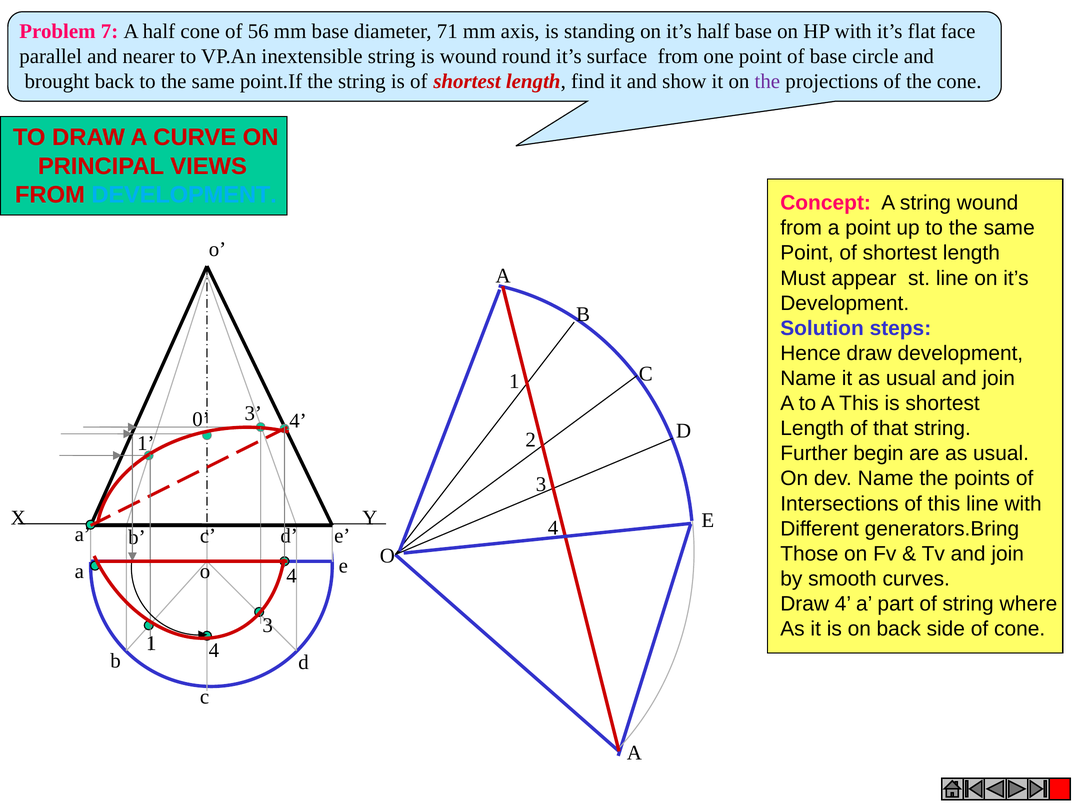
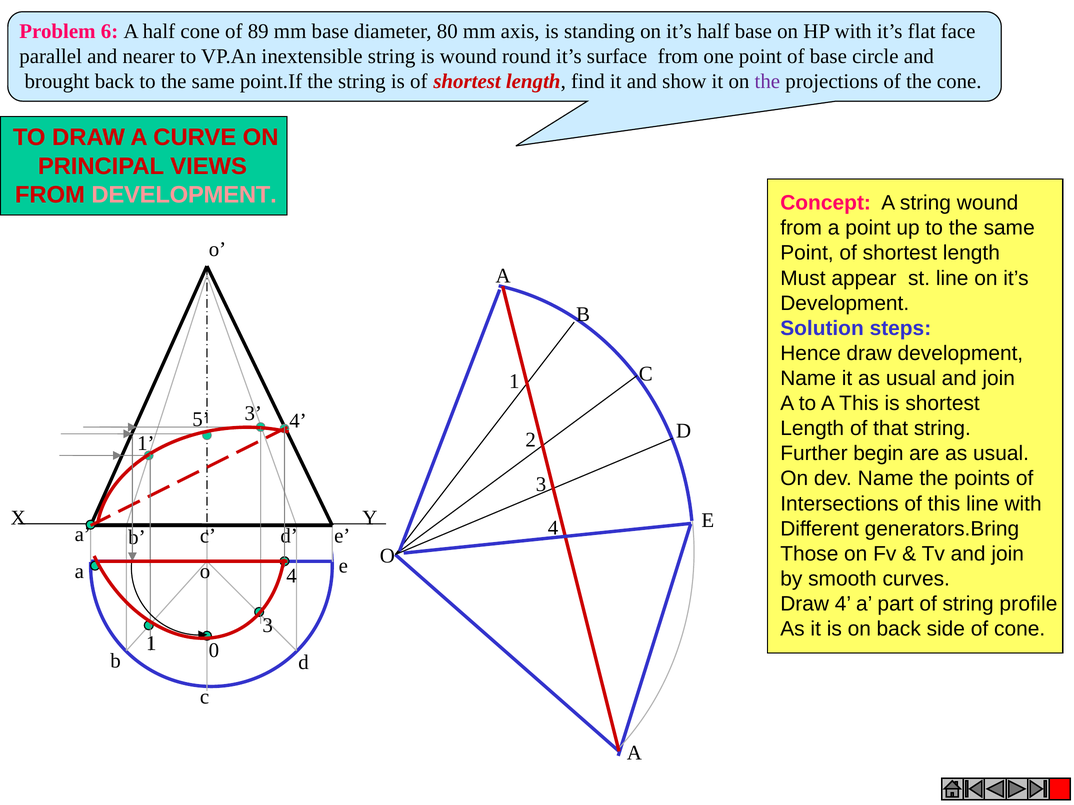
7: 7 -> 6
56: 56 -> 89
71: 71 -> 80
DEVELOPMENT at (184, 195) colour: light blue -> pink
0: 0 -> 5
where: where -> profile
1 4: 4 -> 0
